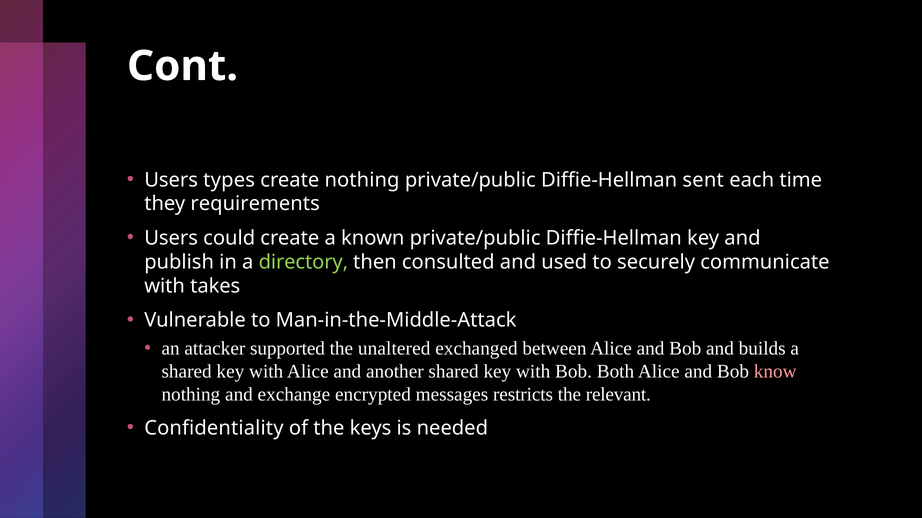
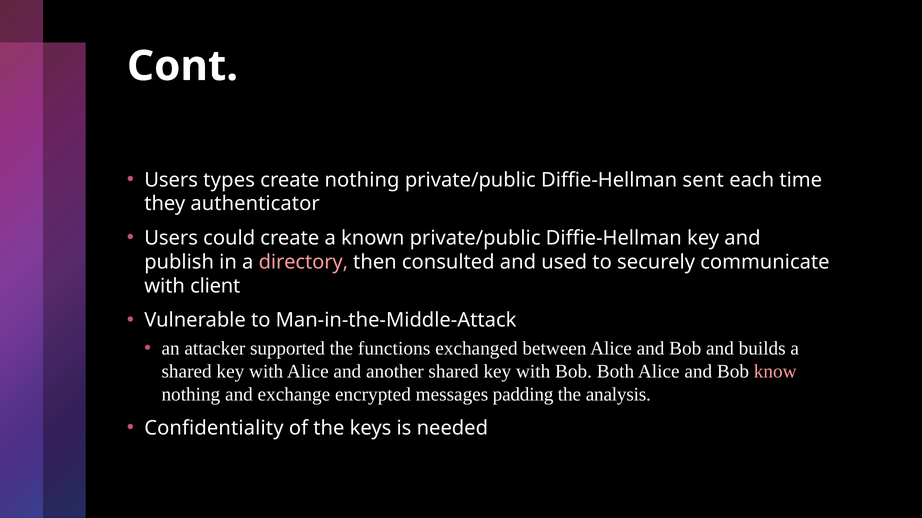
requirements: requirements -> authenticator
directory colour: light green -> pink
takes: takes -> client
unaltered: unaltered -> functions
restricts: restricts -> padding
relevant: relevant -> analysis
